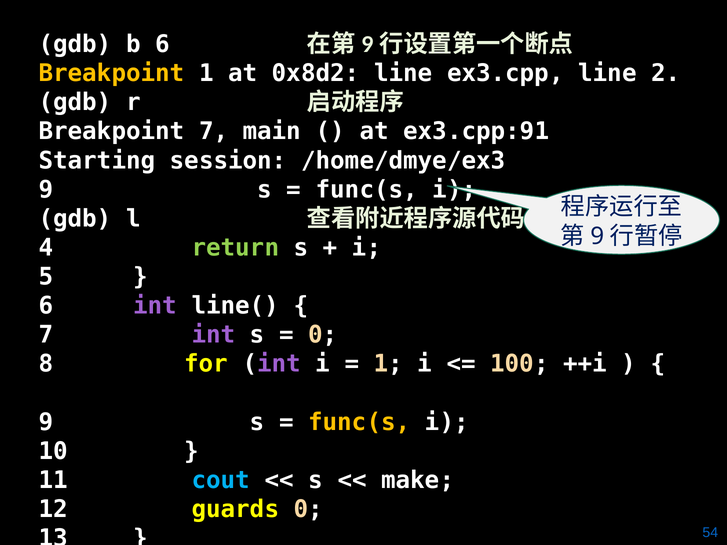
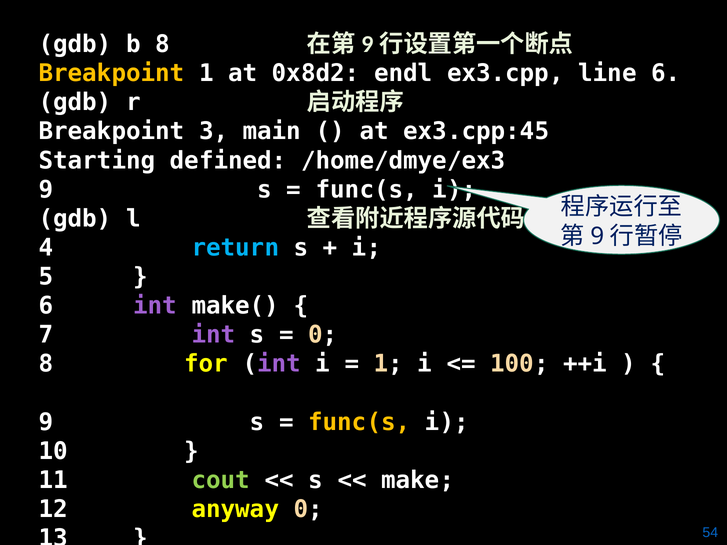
b 6: 6 -> 8
0x8d2 line: line -> endl
line 2: 2 -> 6
Breakpoint 7: 7 -> 3
ex3.cpp:91: ex3.cpp:91 -> ex3.cpp:45
session: session -> defined
return colour: light green -> light blue
line(: line( -> make(
cout colour: light blue -> light green
guards: guards -> anyway
